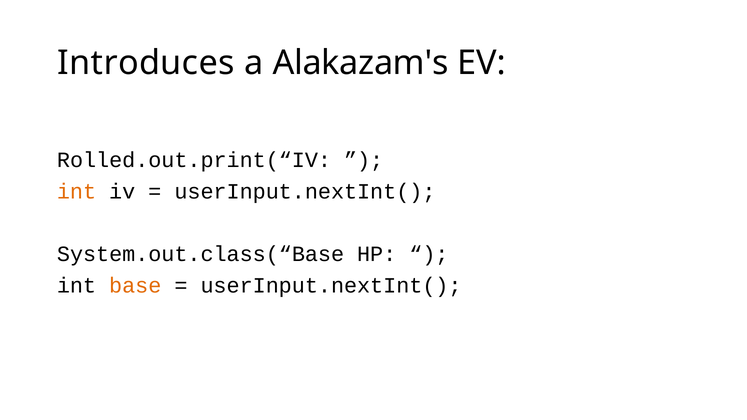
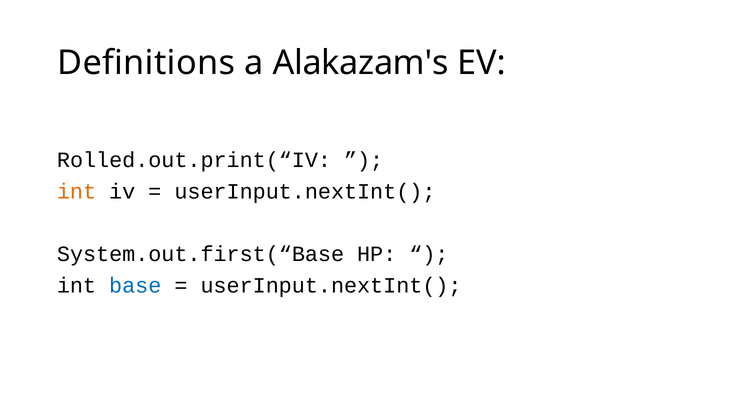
Introduces: Introduces -> Definitions
System.out.class(“Base: System.out.class(“Base -> System.out.first(“Base
base colour: orange -> blue
